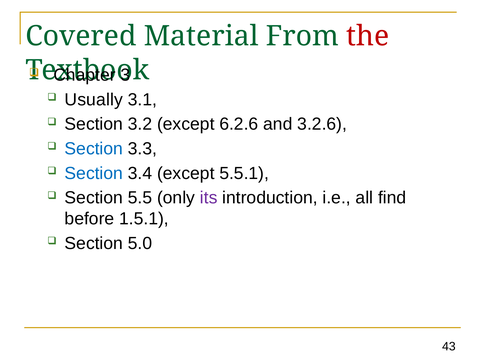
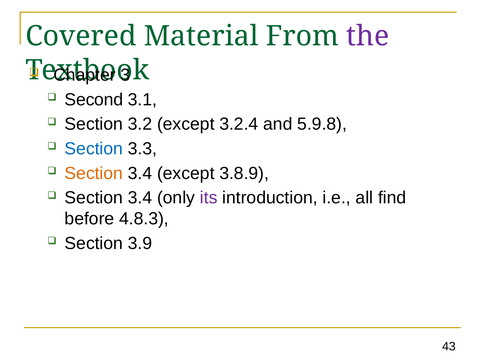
the colour: red -> purple
Usually: Usually -> Second
6.2.6: 6.2.6 -> 3.2.4
3.2.6: 3.2.6 -> 5.9.8
Section at (94, 173) colour: blue -> orange
5.5.1: 5.5.1 -> 3.8.9
5.5 at (140, 198): 5.5 -> 3.4
1.5.1: 1.5.1 -> 4.8.3
5.0: 5.0 -> 3.9
